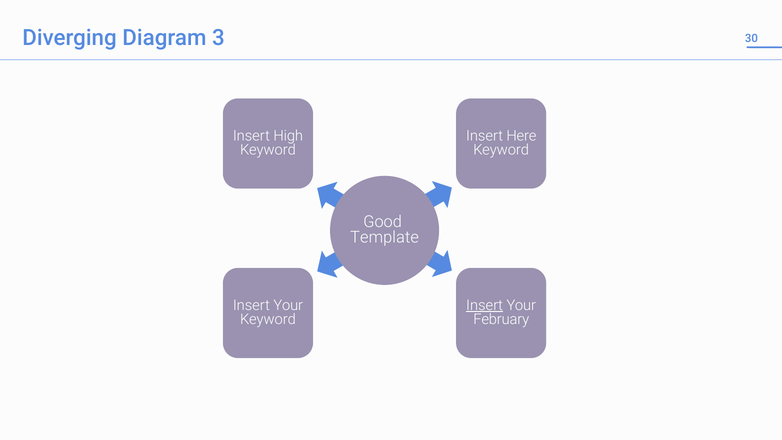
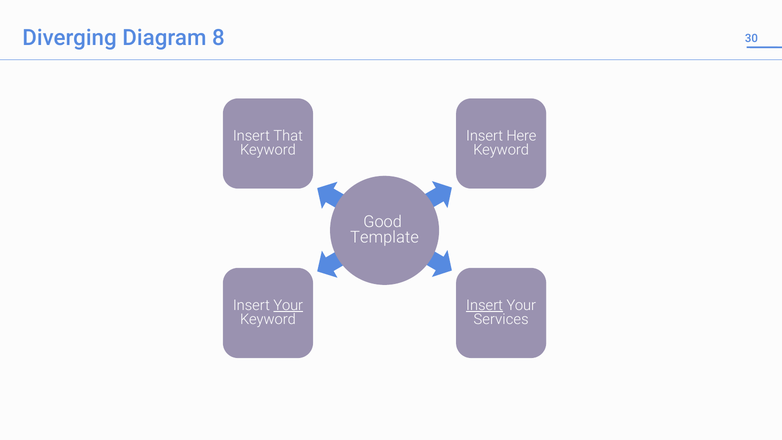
3: 3 -> 8
High: High -> That
Your at (288, 305) underline: none -> present
February: February -> Services
